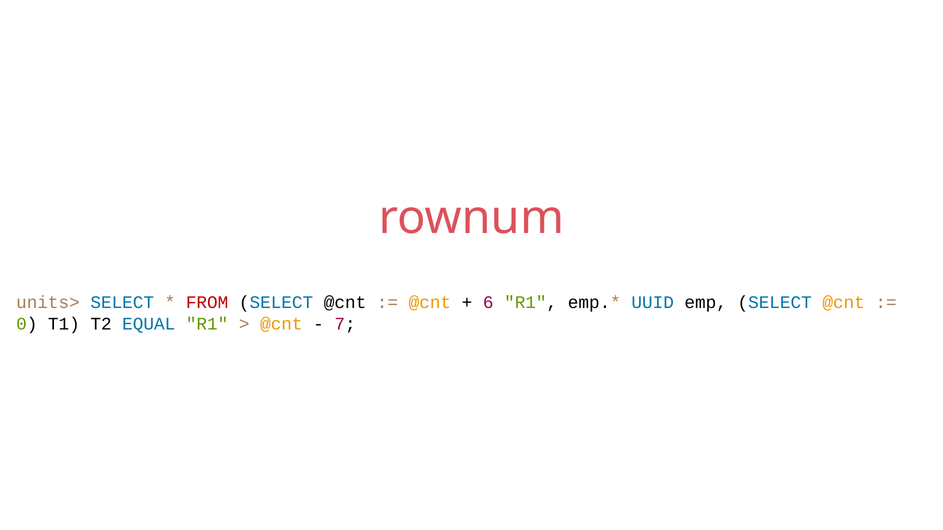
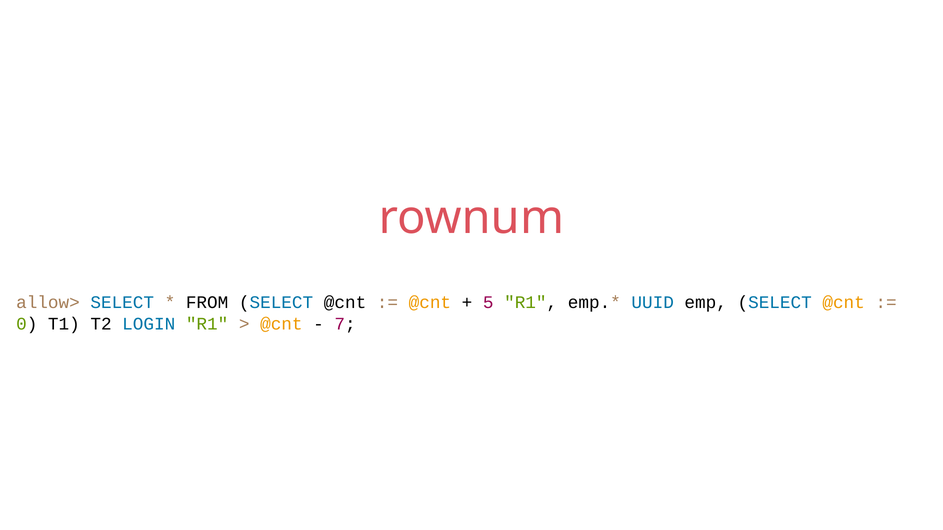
units>: units> -> allow>
FROM colour: red -> black
6: 6 -> 5
EQUAL: EQUAL -> LOGIN
